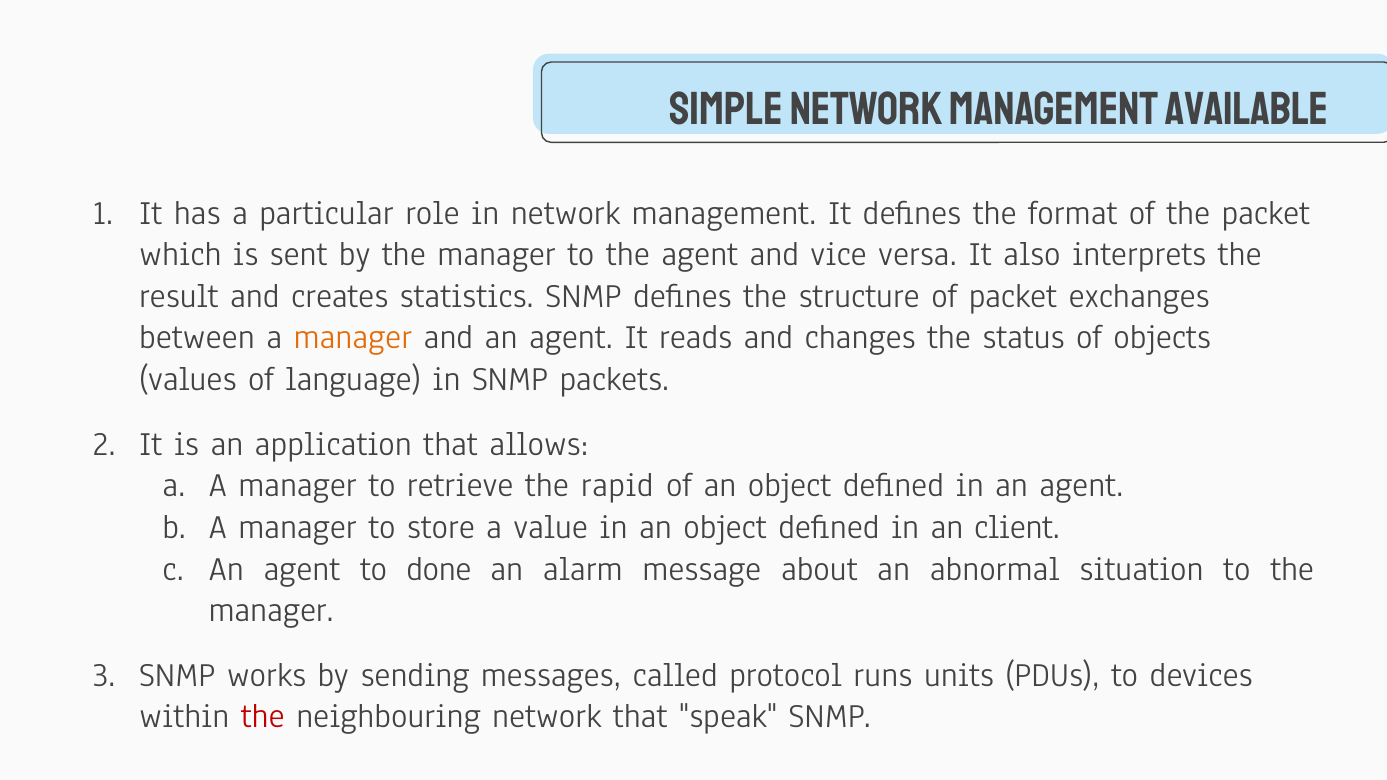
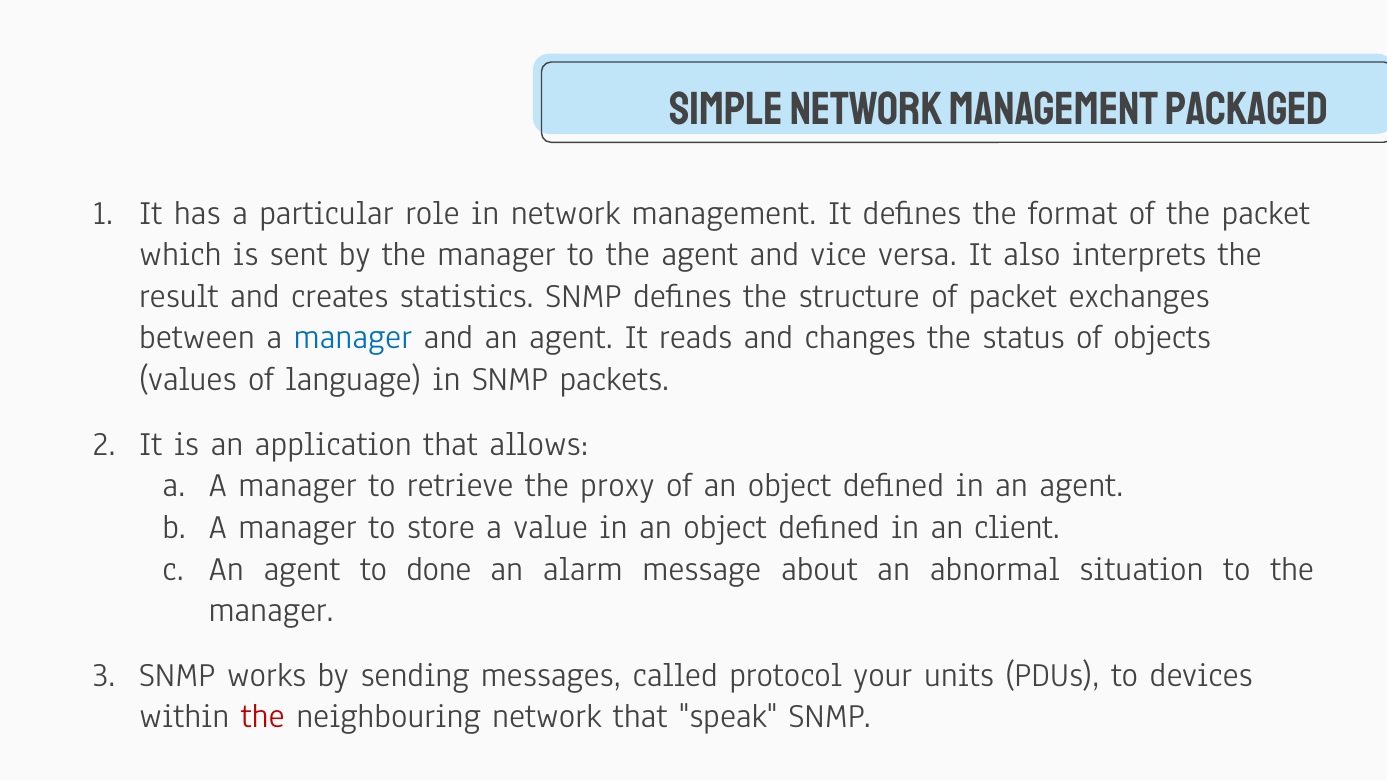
AVAILABLE: AVAILABLE -> PACKAGED
manager at (353, 338) colour: orange -> blue
rapid: rapid -> proxy
runs: runs -> your
